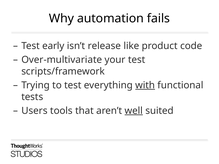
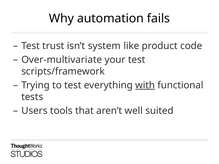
early: early -> trust
release: release -> system
well underline: present -> none
